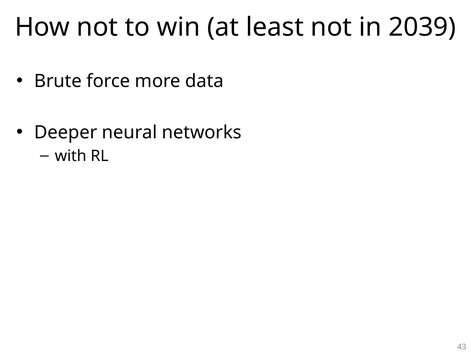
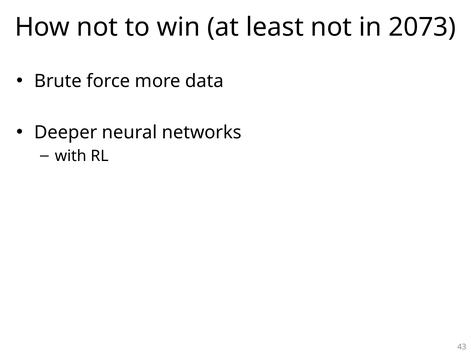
2039: 2039 -> 2073
